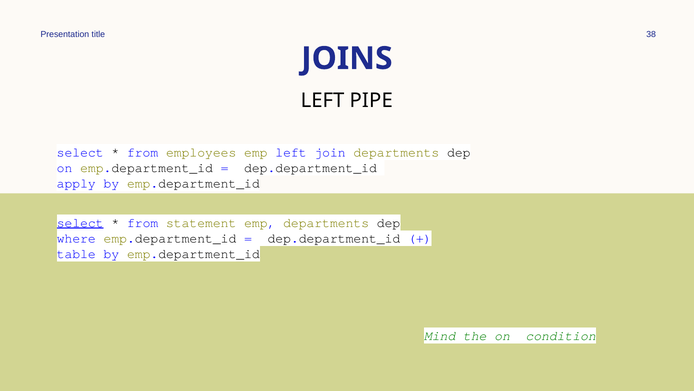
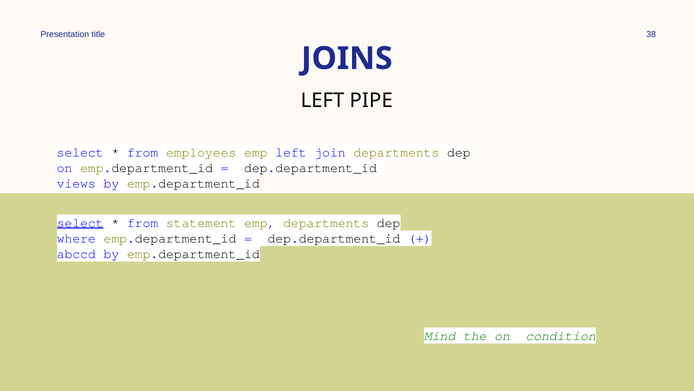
apply: apply -> views
table: table -> abccd
